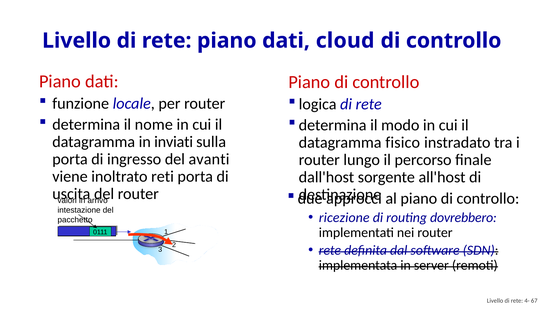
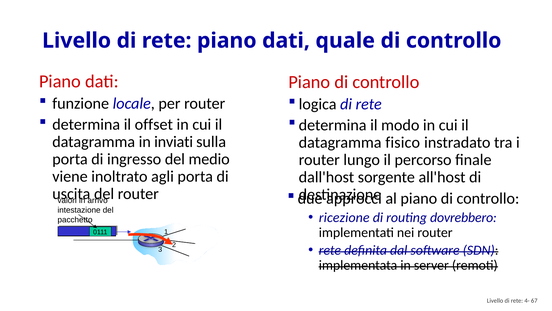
cloud: cloud -> quale
nome: nome -> offset
avanti: avanti -> medio
reti: reti -> agli
